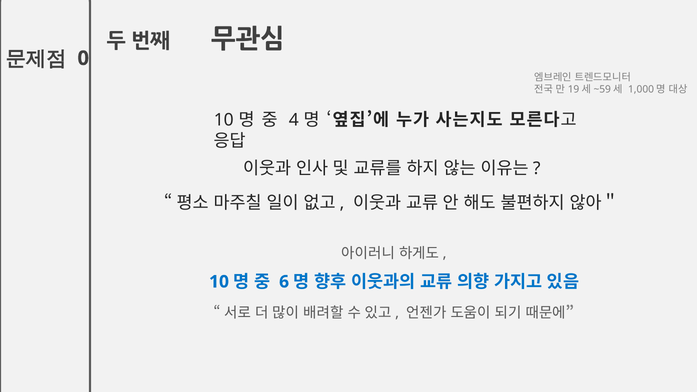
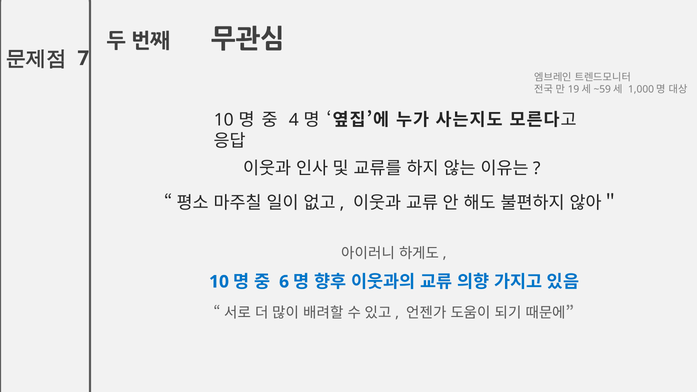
0: 0 -> 7
